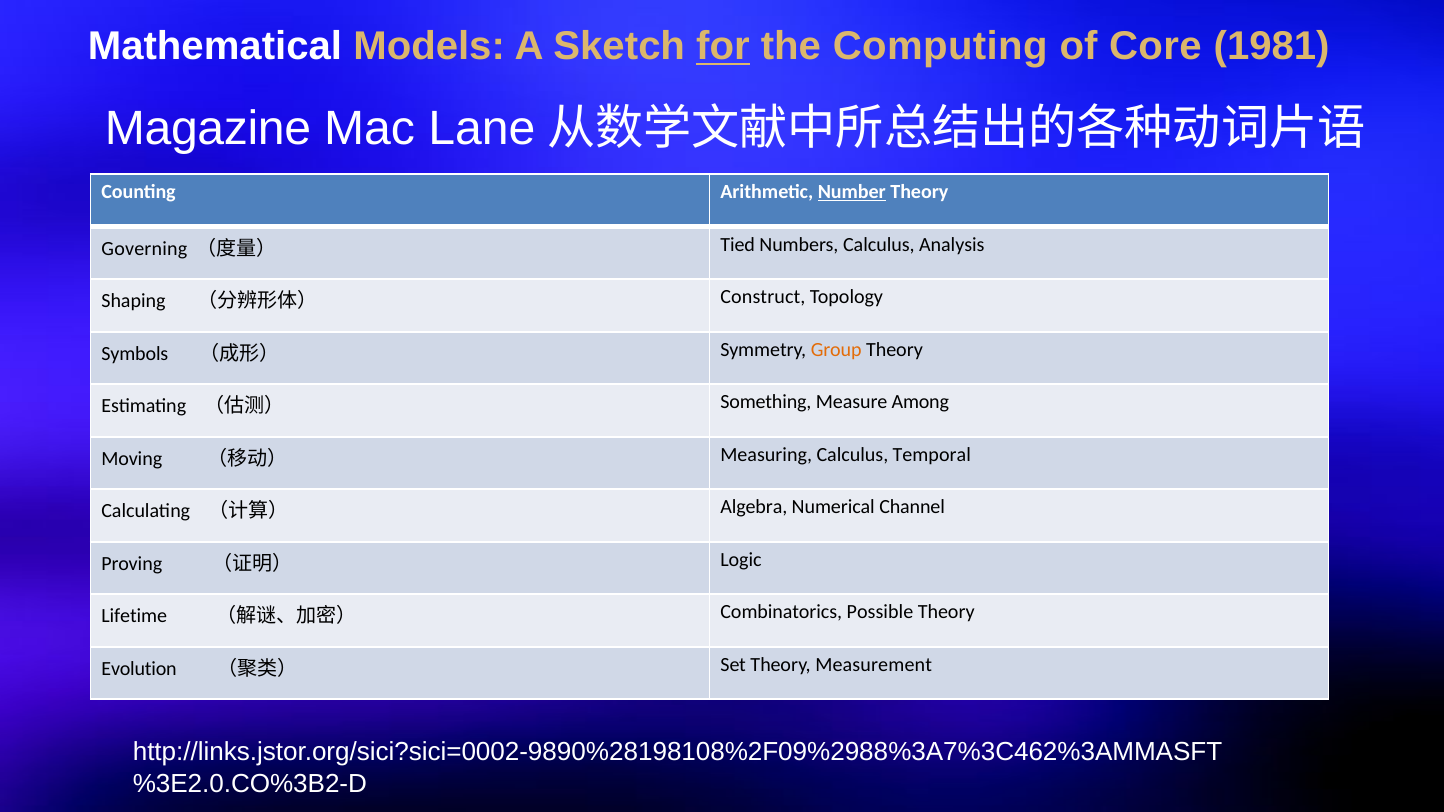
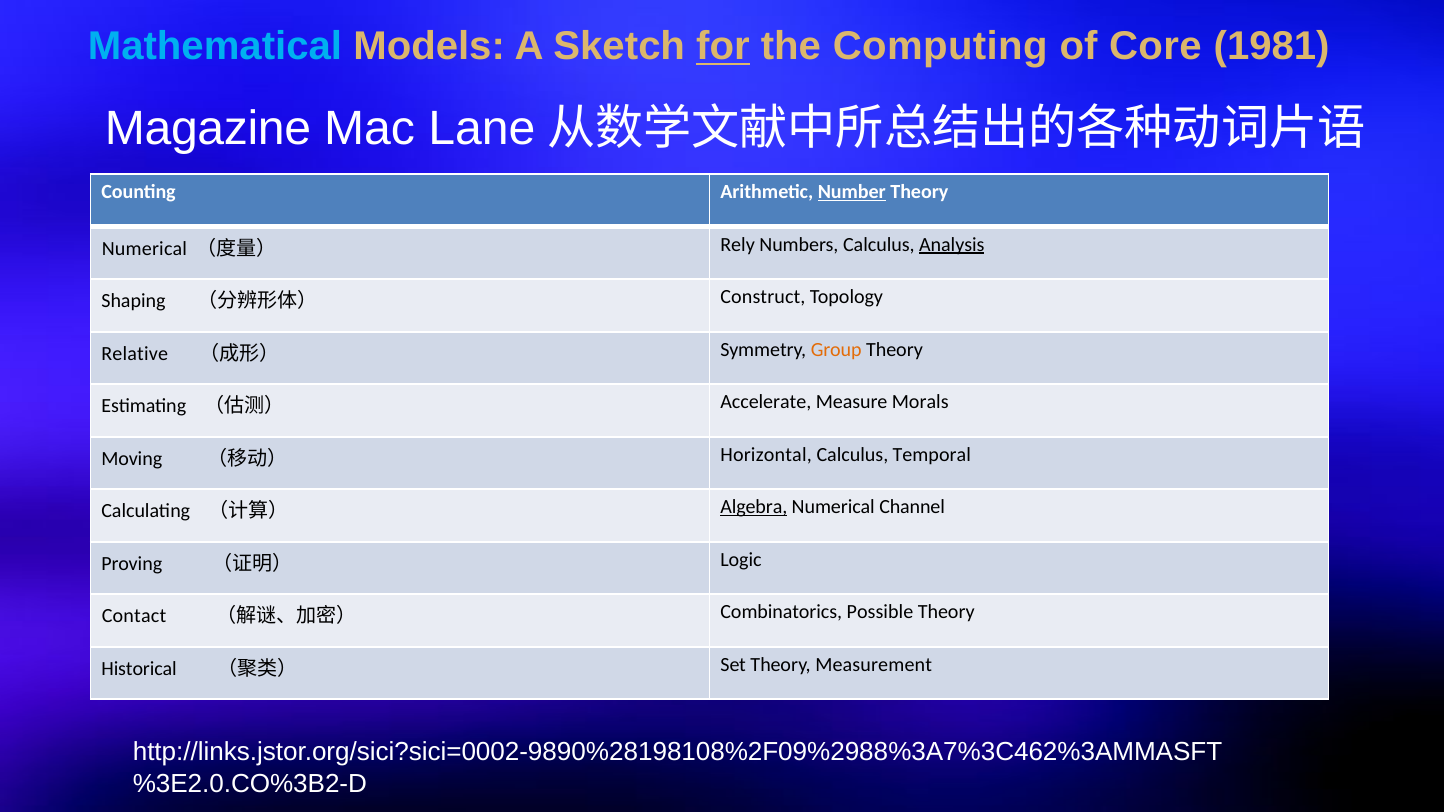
Mathematical colour: white -> light blue
Governing at (144, 249): Governing -> Numerical
Tied: Tied -> Rely
Analysis underline: none -> present
Symbols: Symbols -> Relative
Something: Something -> Accelerate
Among: Among -> Morals
Measuring: Measuring -> Horizontal
Algebra underline: none -> present
Lifetime: Lifetime -> Contact
Evolution: Evolution -> Historical
